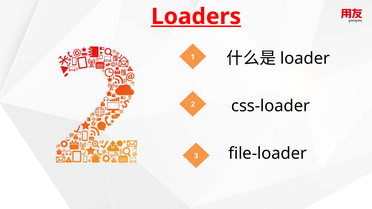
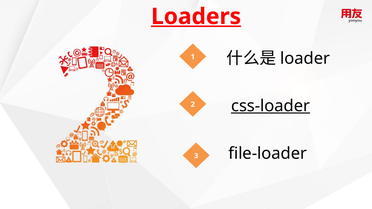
css-loader underline: none -> present
